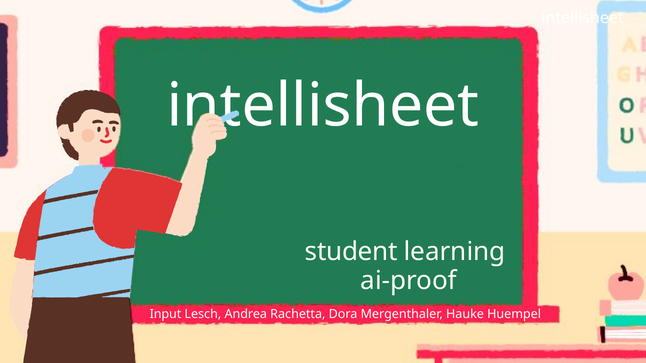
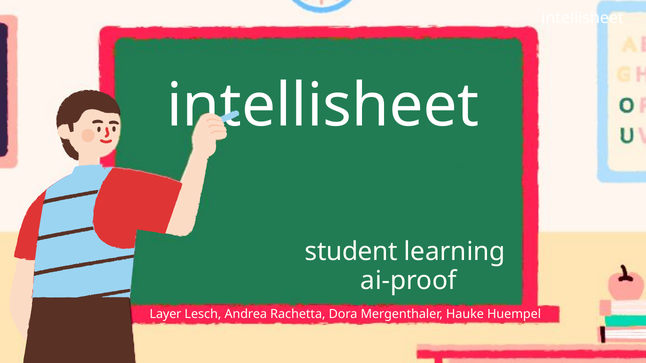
Input: Input -> Layer
